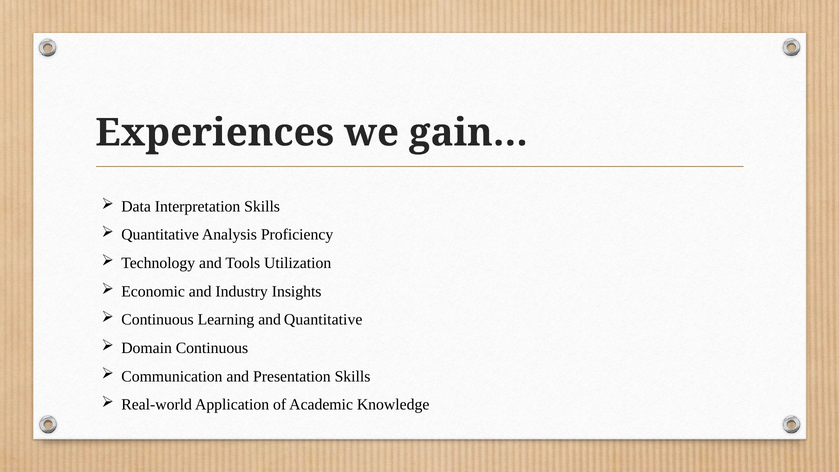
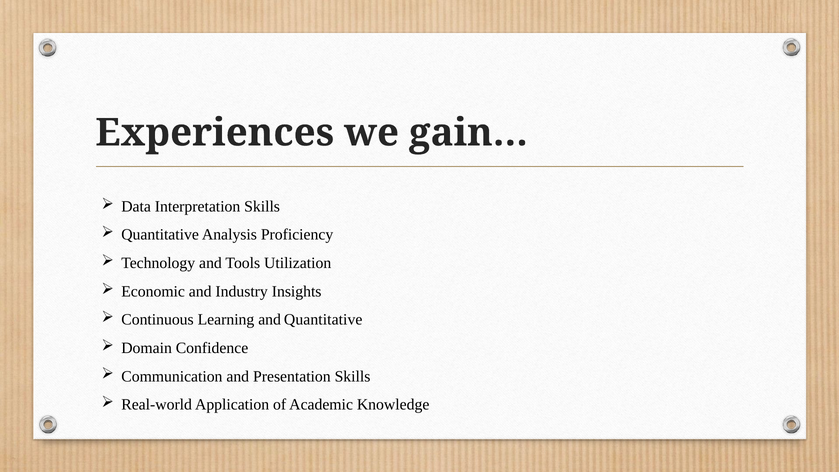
Domain Continuous: Continuous -> Confidence
